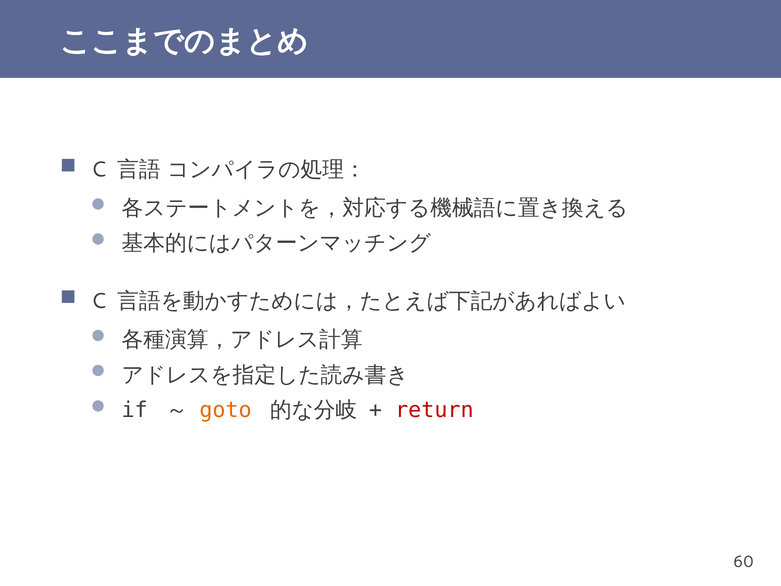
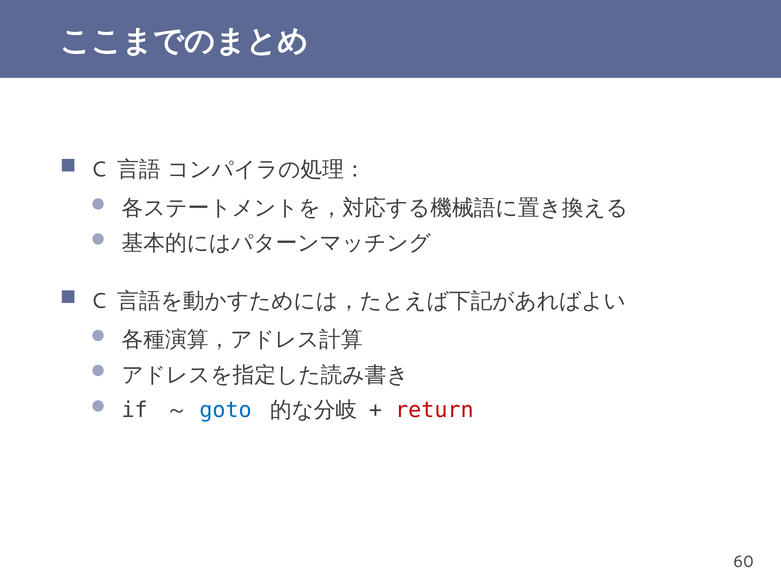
goto colour: orange -> blue
